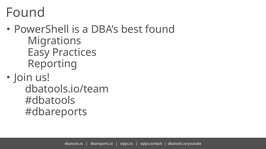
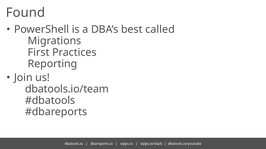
best found: found -> called
Easy: Easy -> First
